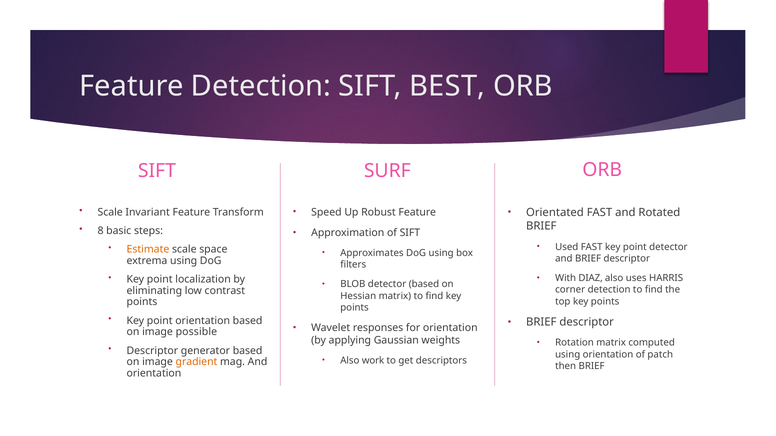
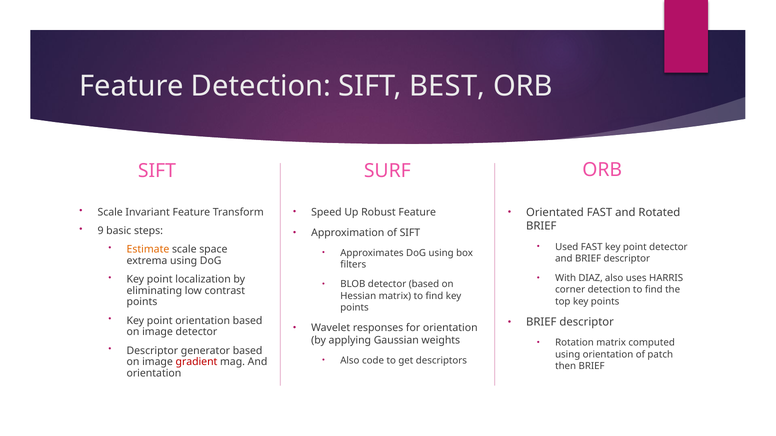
8: 8 -> 9
image possible: possible -> detector
work: work -> code
gradient colour: orange -> red
